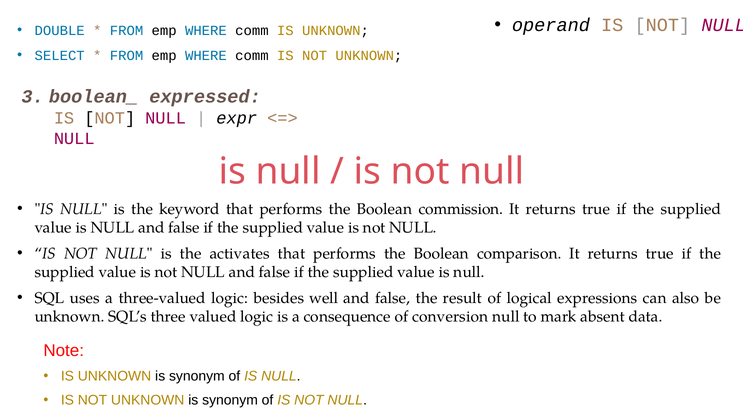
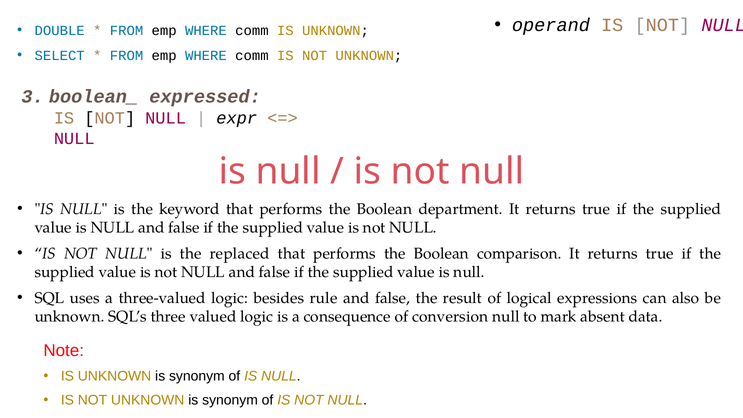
commission: commission -> department
activates: activates -> replaced
well: well -> rule
